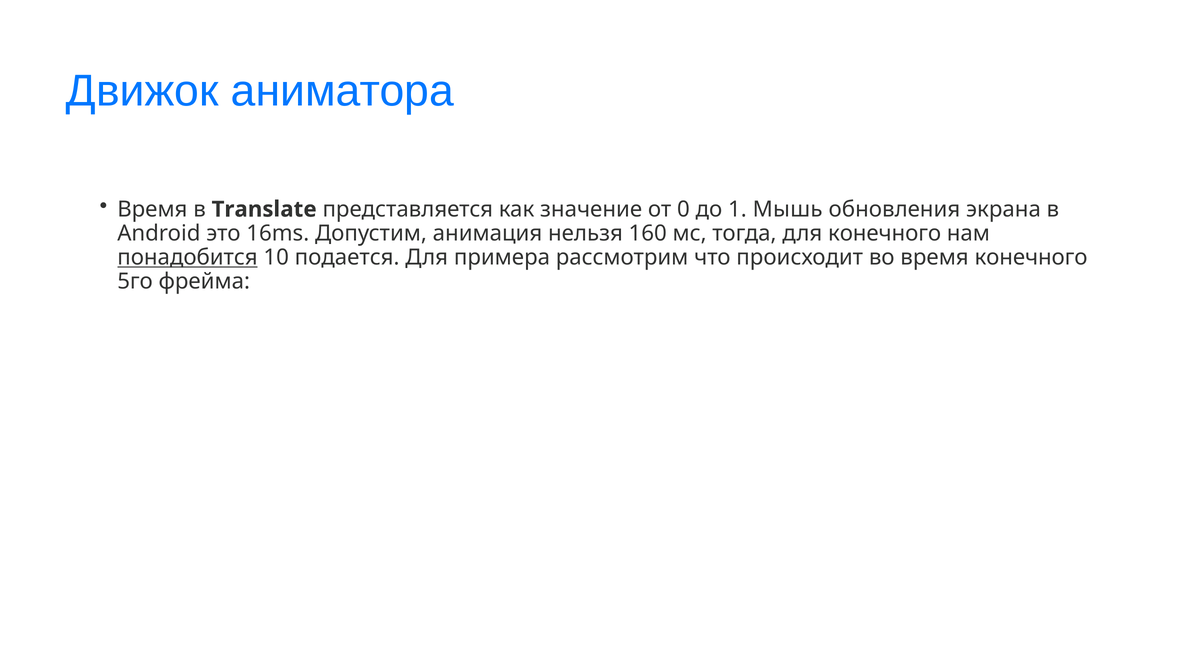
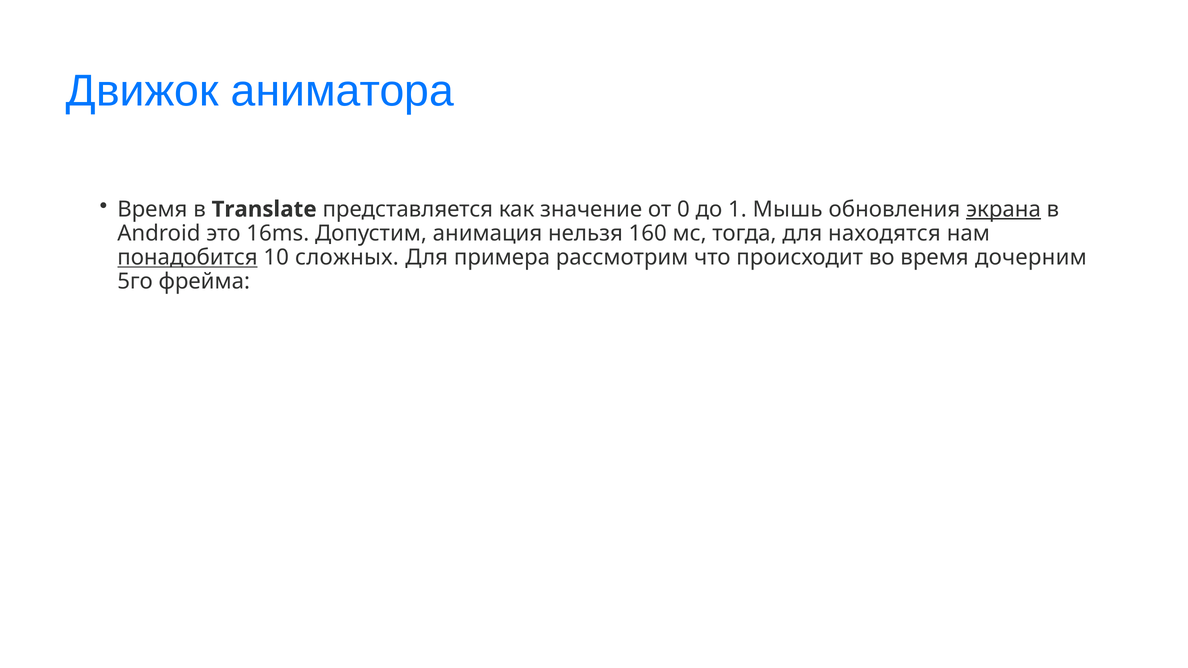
экрана underline: none -> present
для конечного: конечного -> находятся
подается: подается -> сложных
время конечного: конечного -> дочерним
